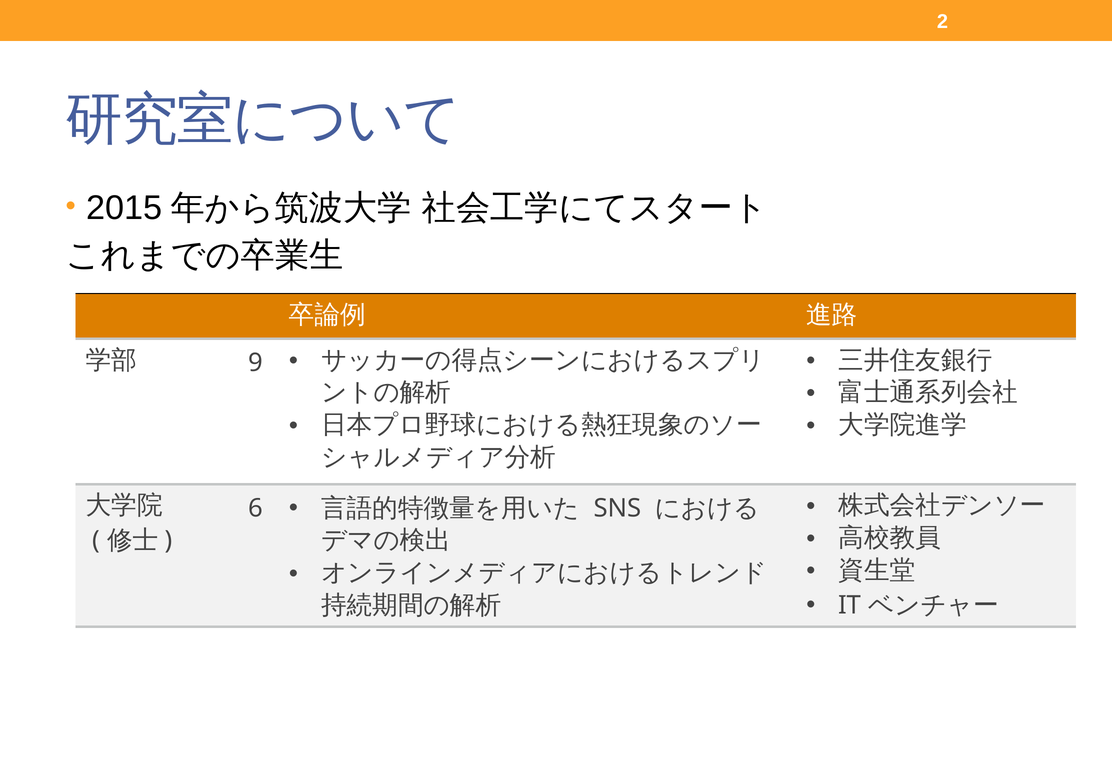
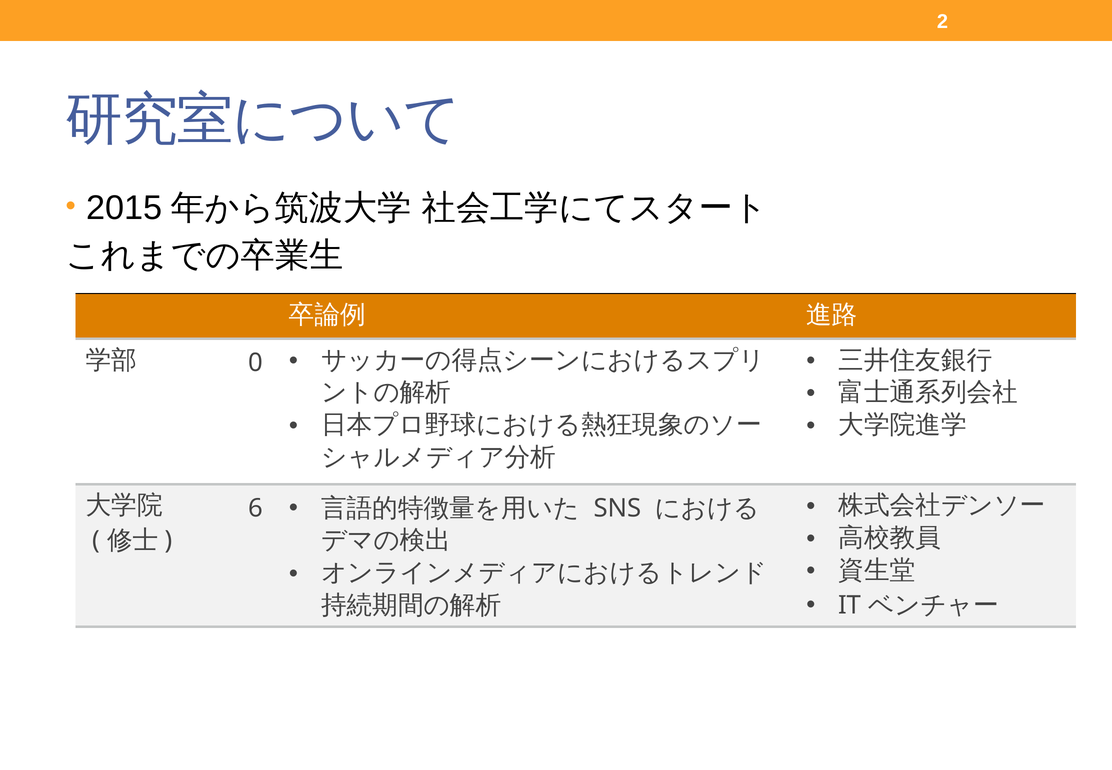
9: 9 -> 0
